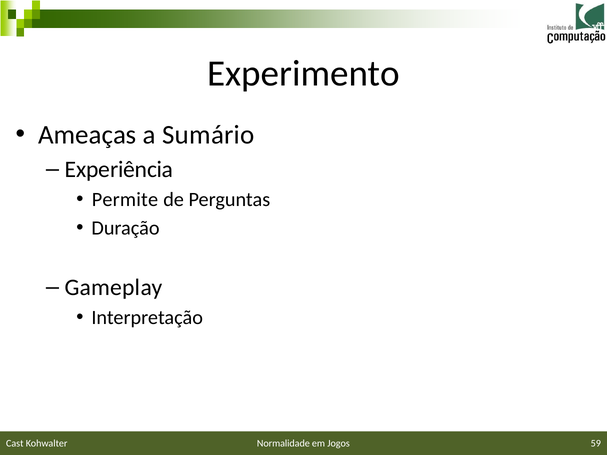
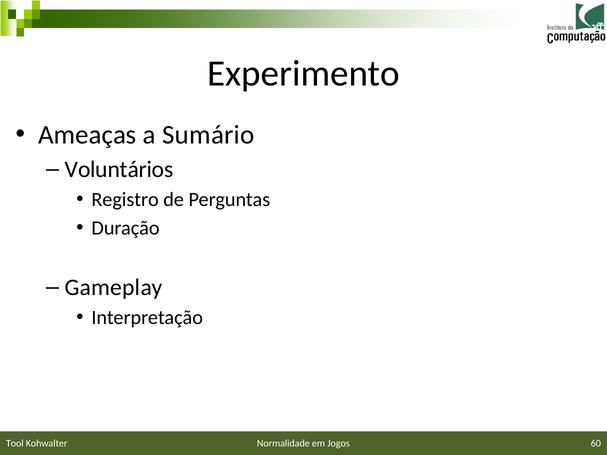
Experiência: Experiência -> Voluntários
Permite: Permite -> Registro
59: 59 -> 60
Cast: Cast -> Tool
